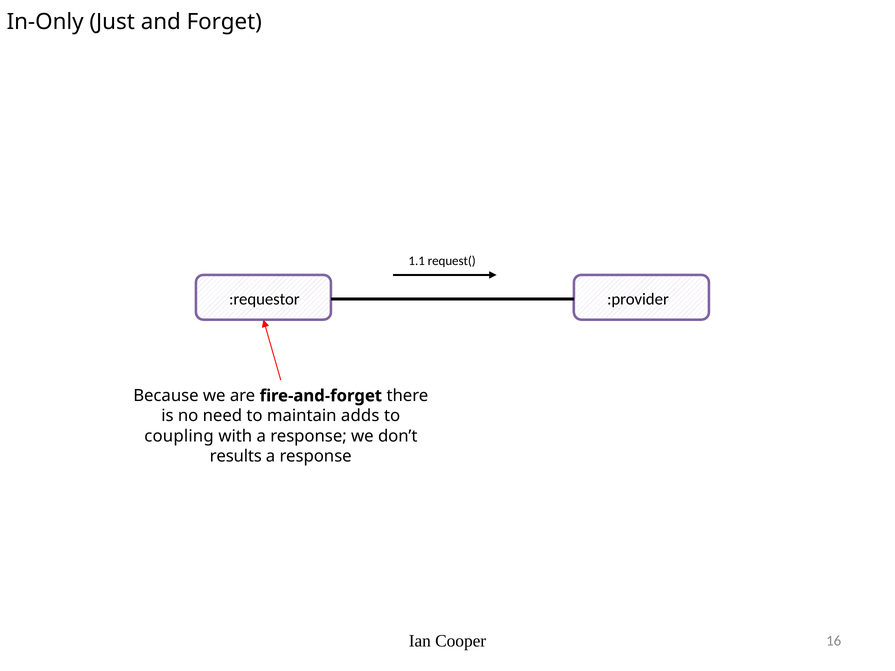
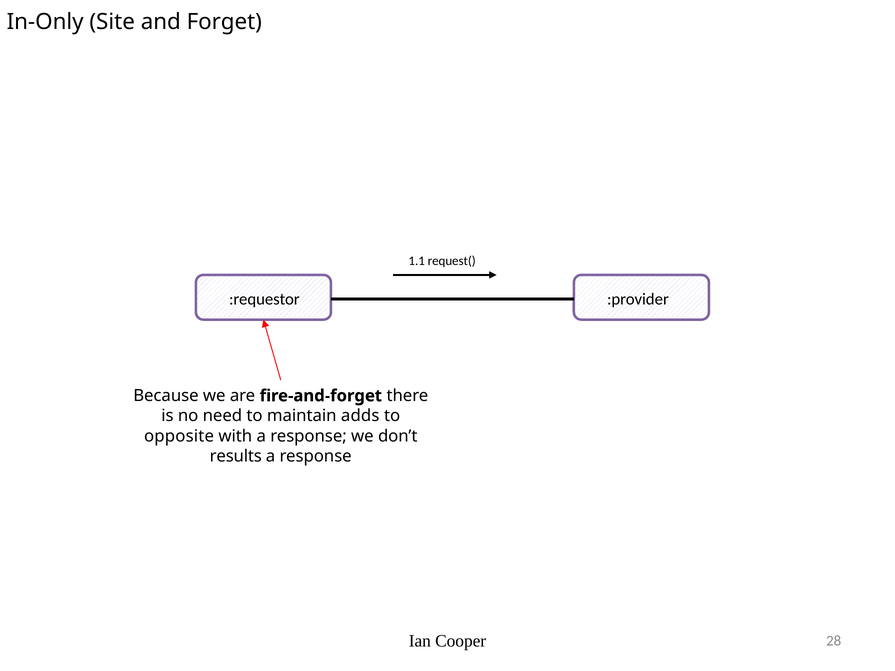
Just: Just -> Site
coupling: coupling -> opposite
16: 16 -> 28
